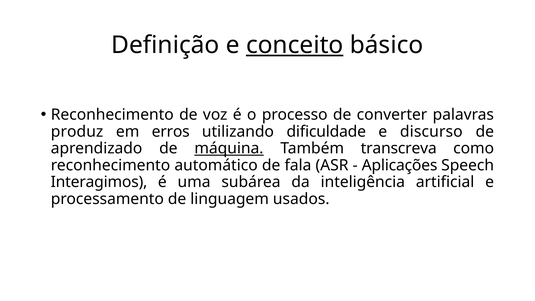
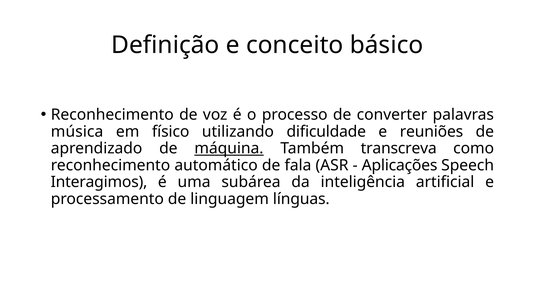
conceito underline: present -> none
produz: produz -> música
erros: erros -> físico
discurso: discurso -> reuniões
usados: usados -> línguas
